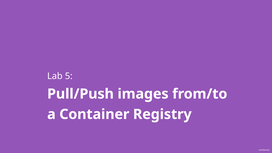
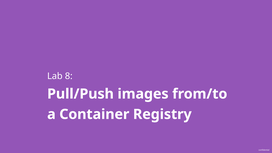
5: 5 -> 8
